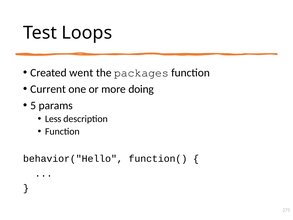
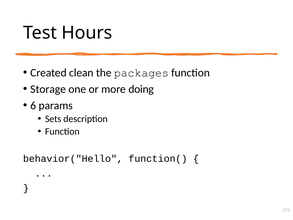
Loops: Loops -> Hours
went: went -> clean
Current: Current -> Storage
5: 5 -> 6
Less: Less -> Sets
